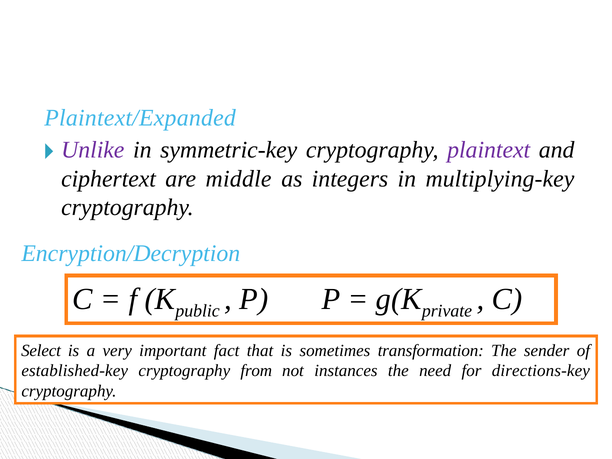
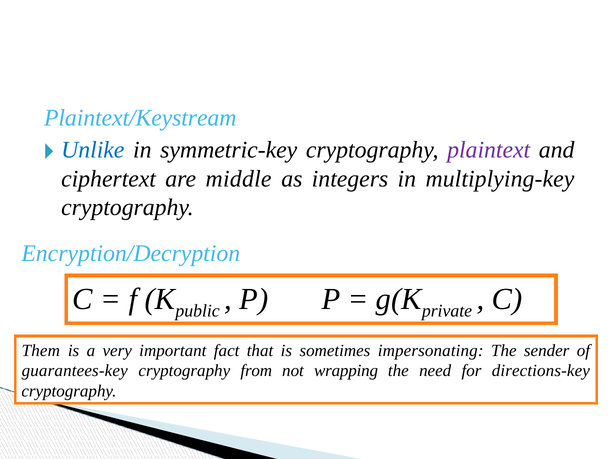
Plaintext/Expanded: Plaintext/Expanded -> Plaintext/Keystream
Unlike colour: purple -> blue
Select: Select -> Them
transformation: transformation -> impersonating
established-key: established-key -> guarantees-key
instances: instances -> wrapping
